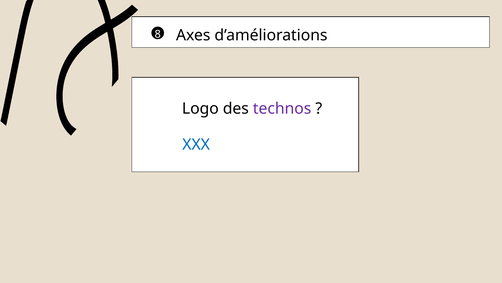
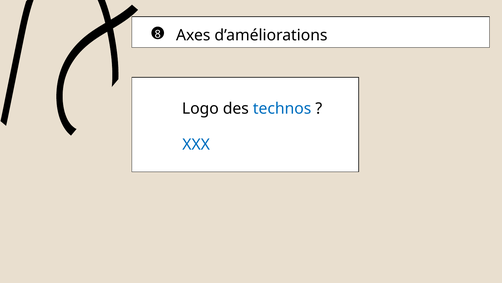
technos colour: purple -> blue
